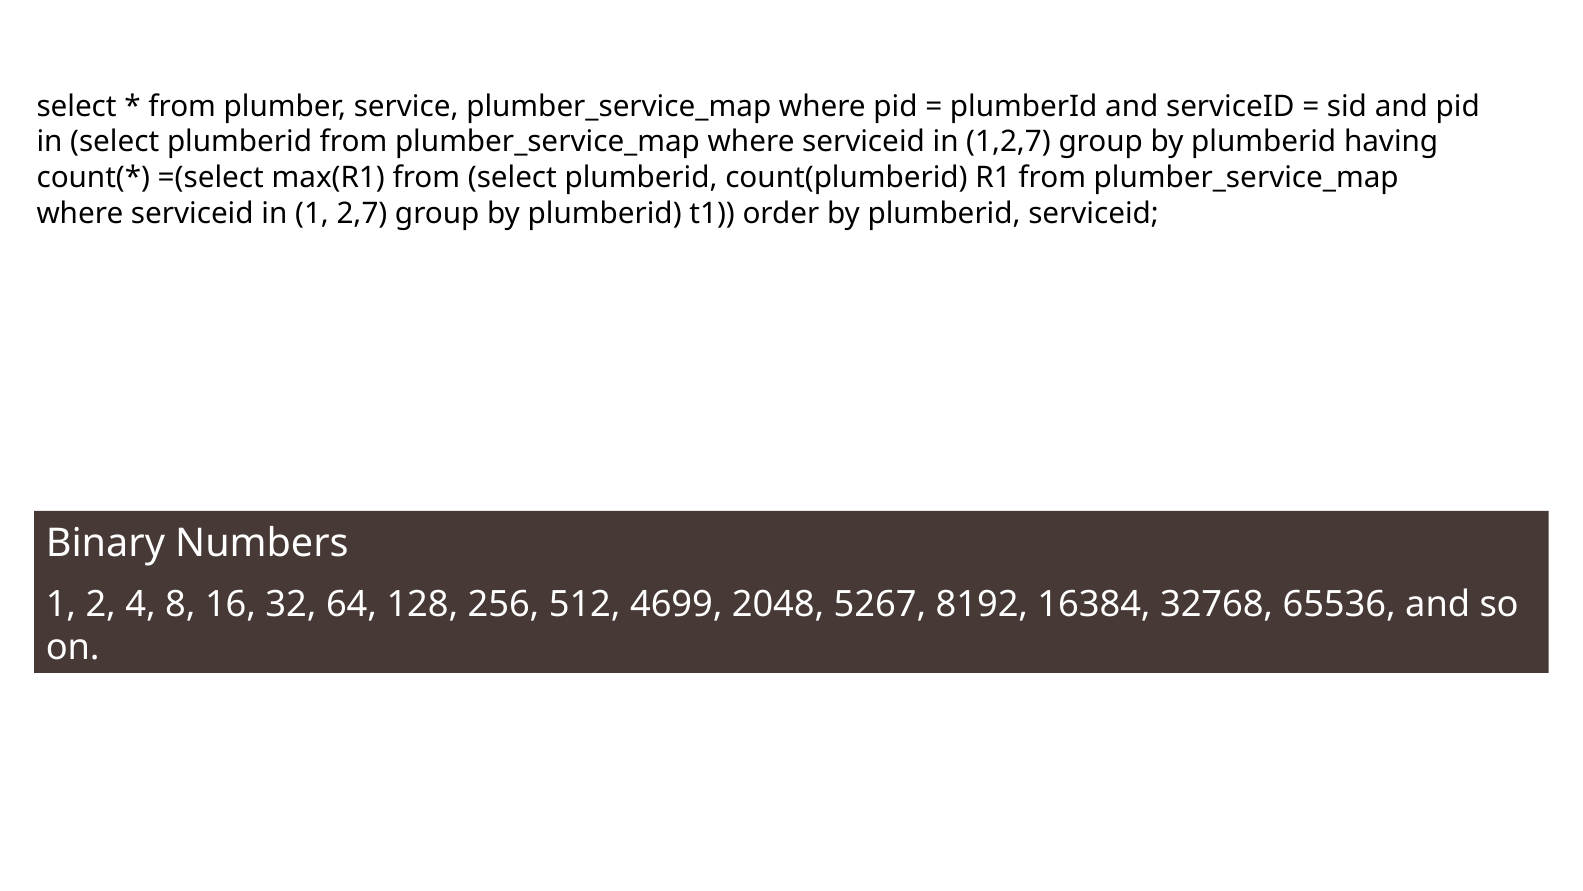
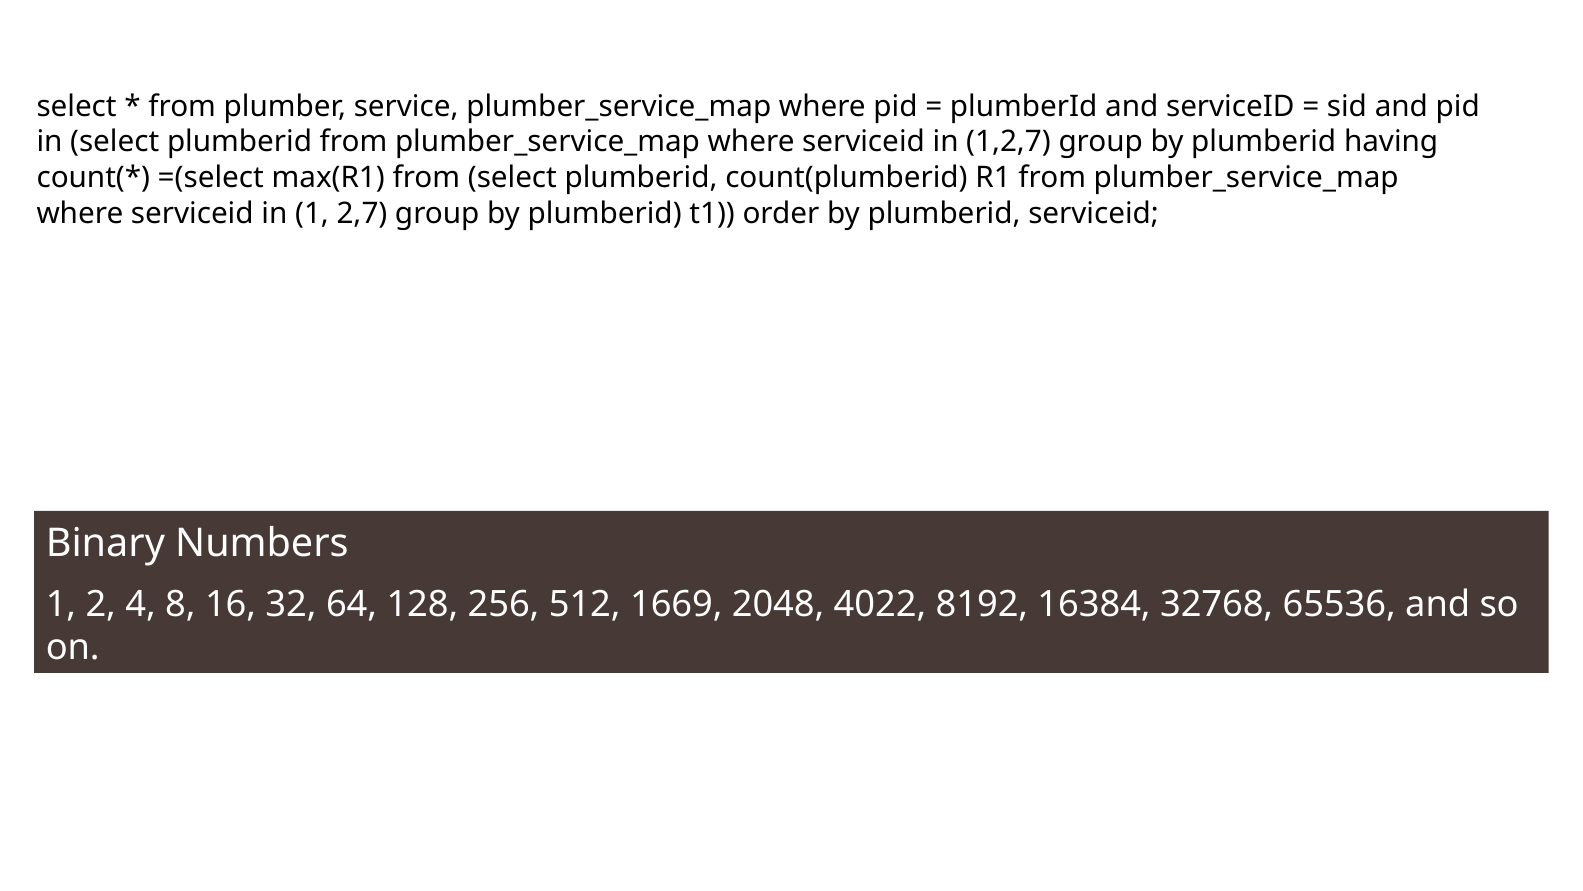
4699: 4699 -> 1669
5267: 5267 -> 4022
